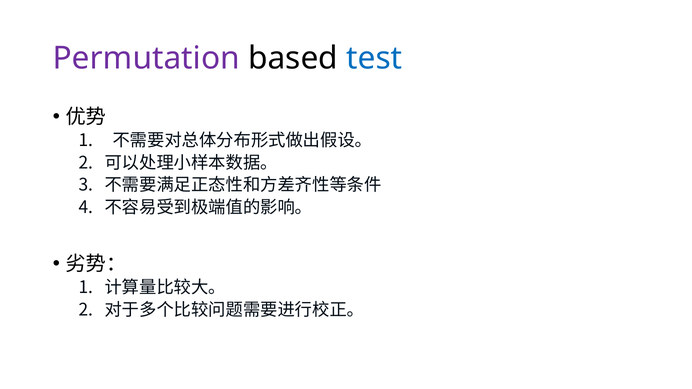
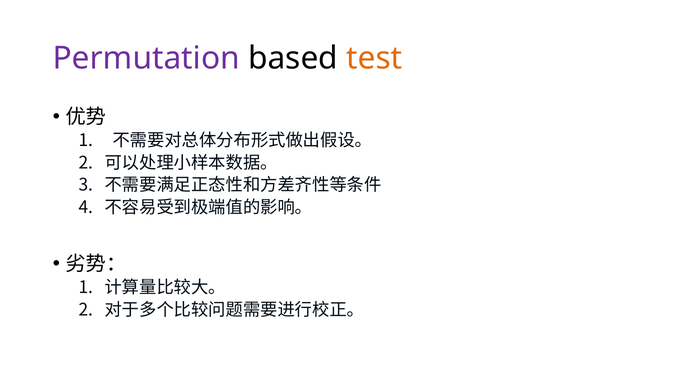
test colour: blue -> orange
